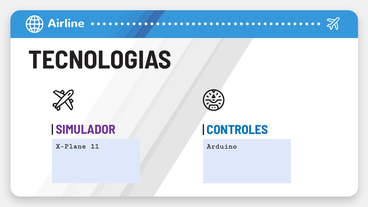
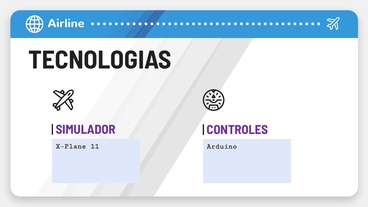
CONTROLES colour: blue -> purple
